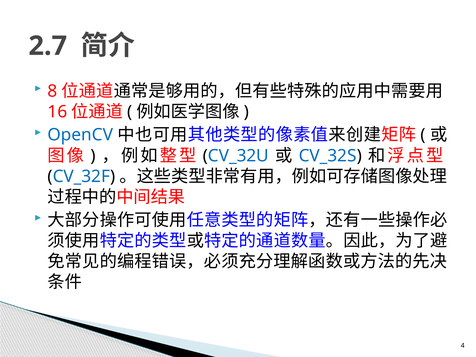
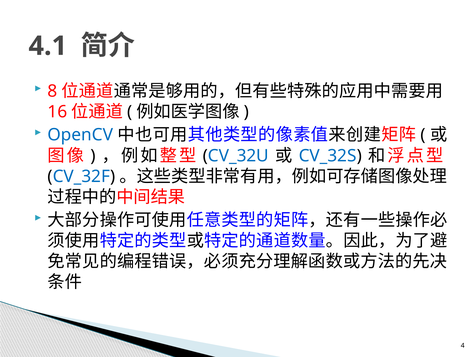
2.7: 2.7 -> 4.1
